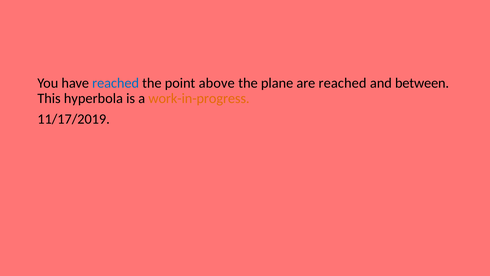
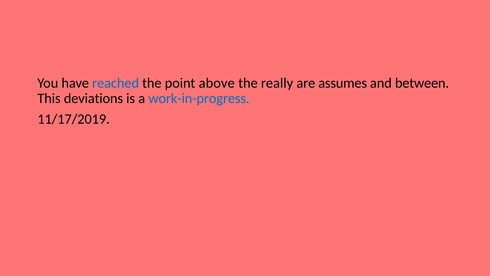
plane: plane -> really
are reached: reached -> assumes
hyperbola: hyperbola -> deviations
work-in-progress colour: orange -> blue
